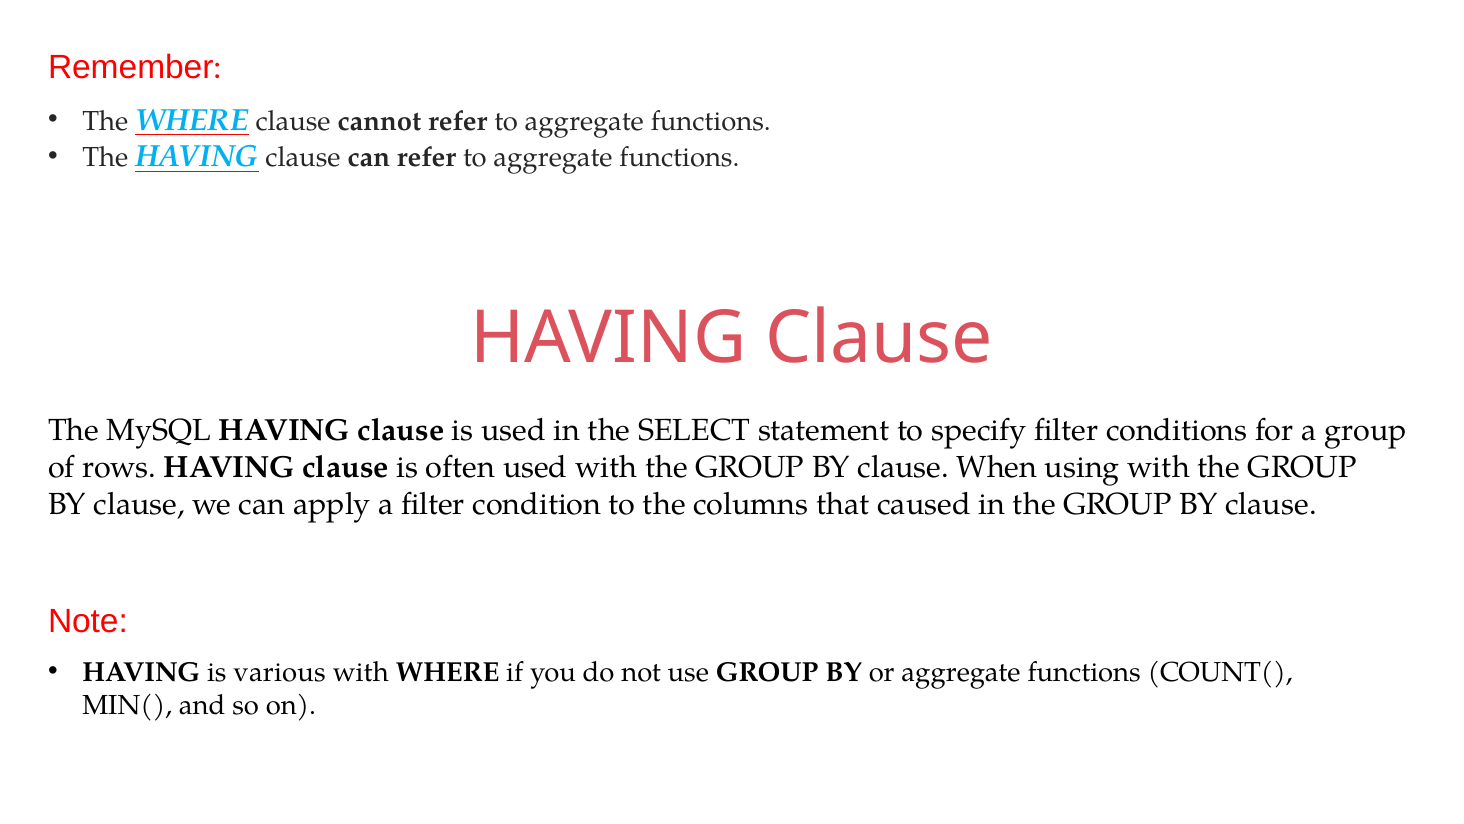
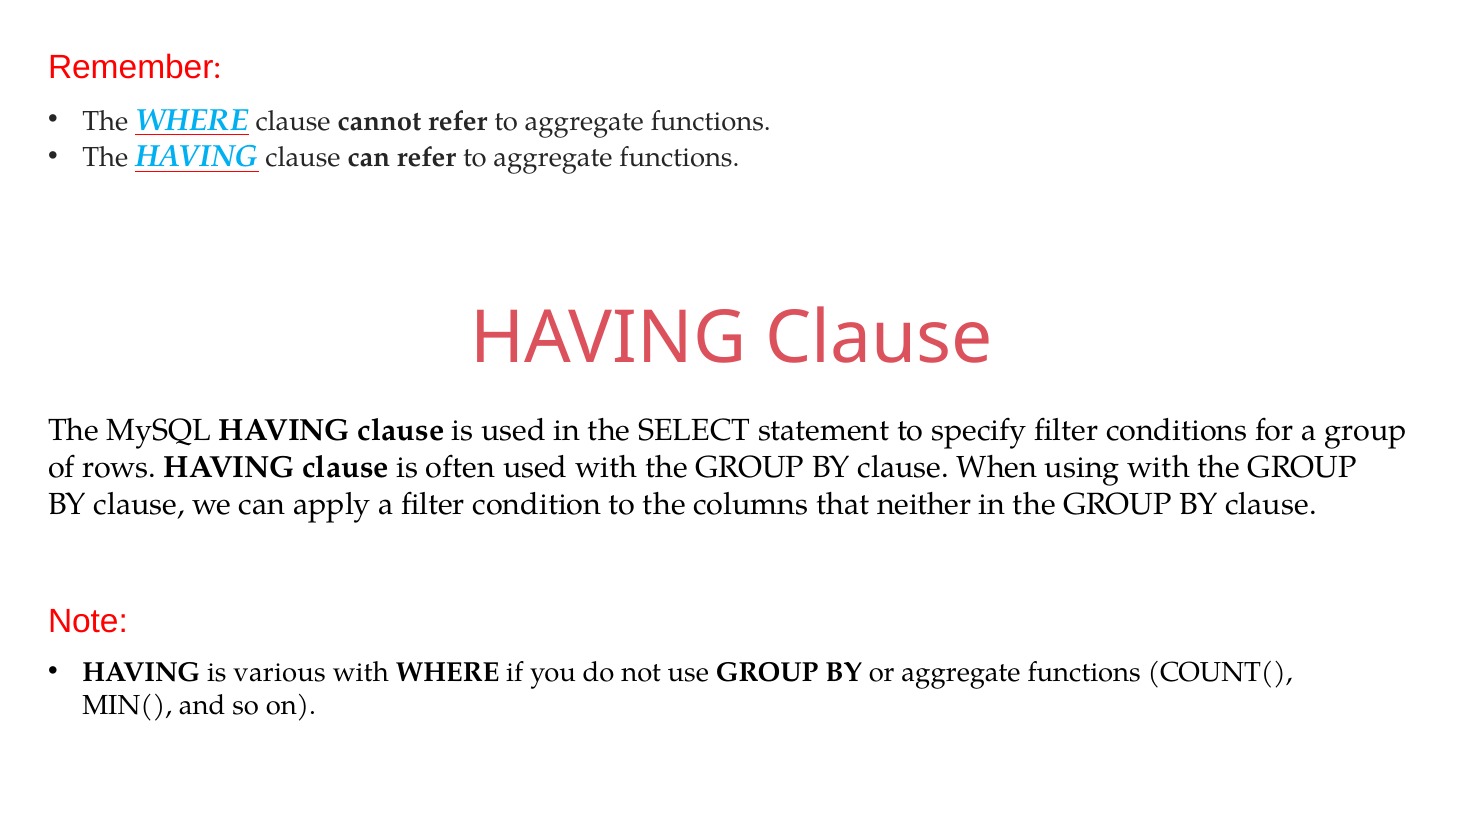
caused: caused -> neither
